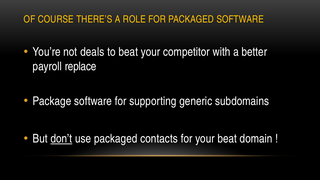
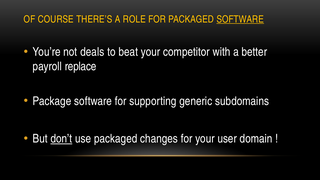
SOFTWARE at (240, 19) underline: none -> present
contacts: contacts -> changes
your beat: beat -> user
